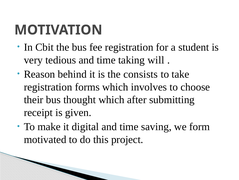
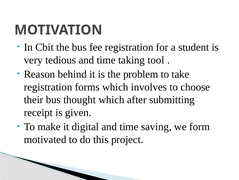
will: will -> tool
consists: consists -> problem
